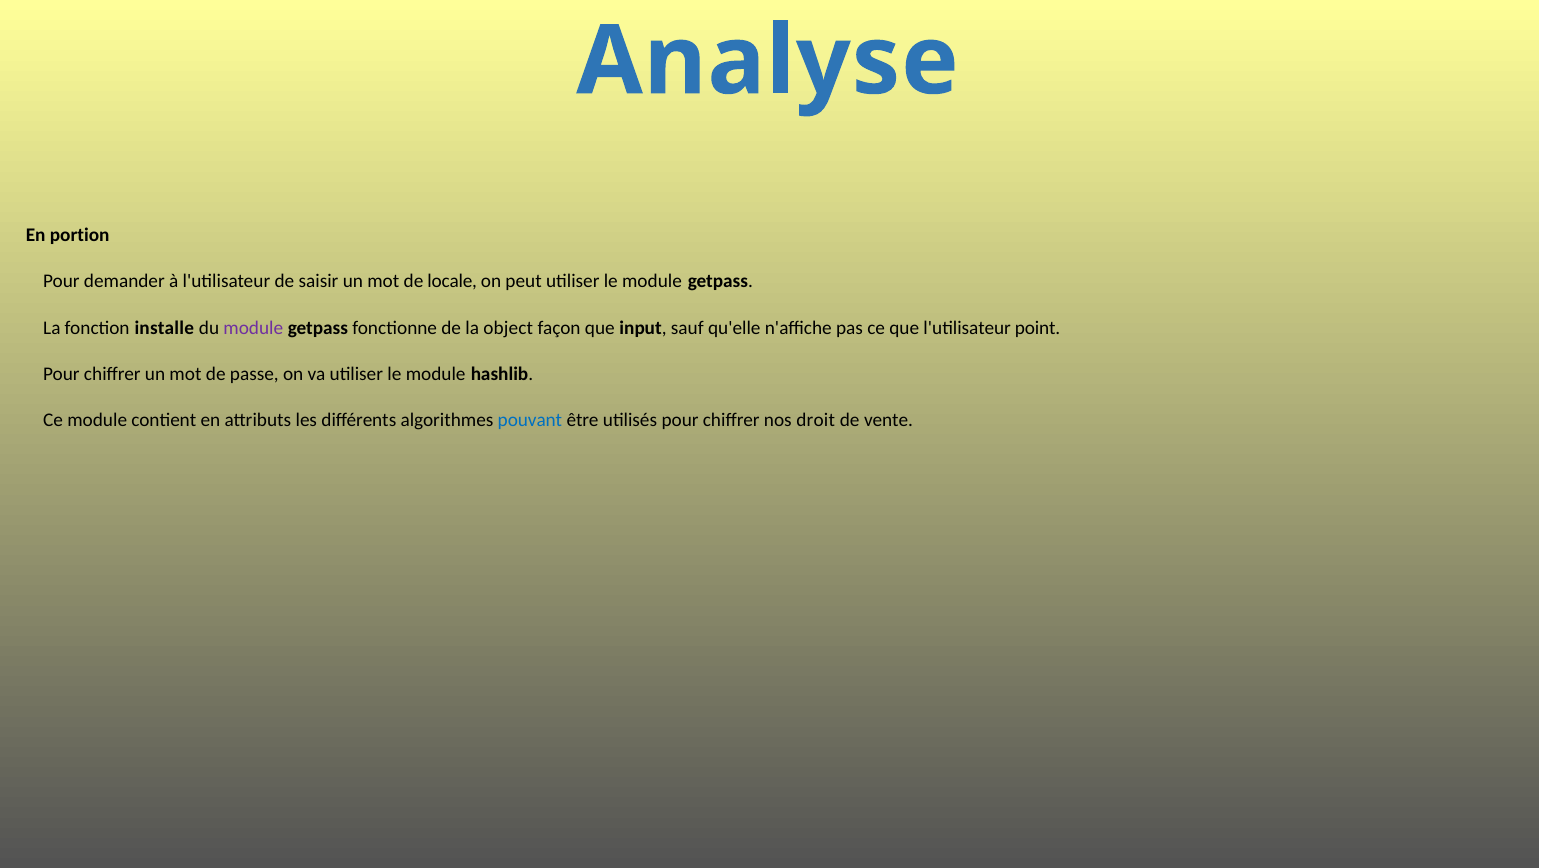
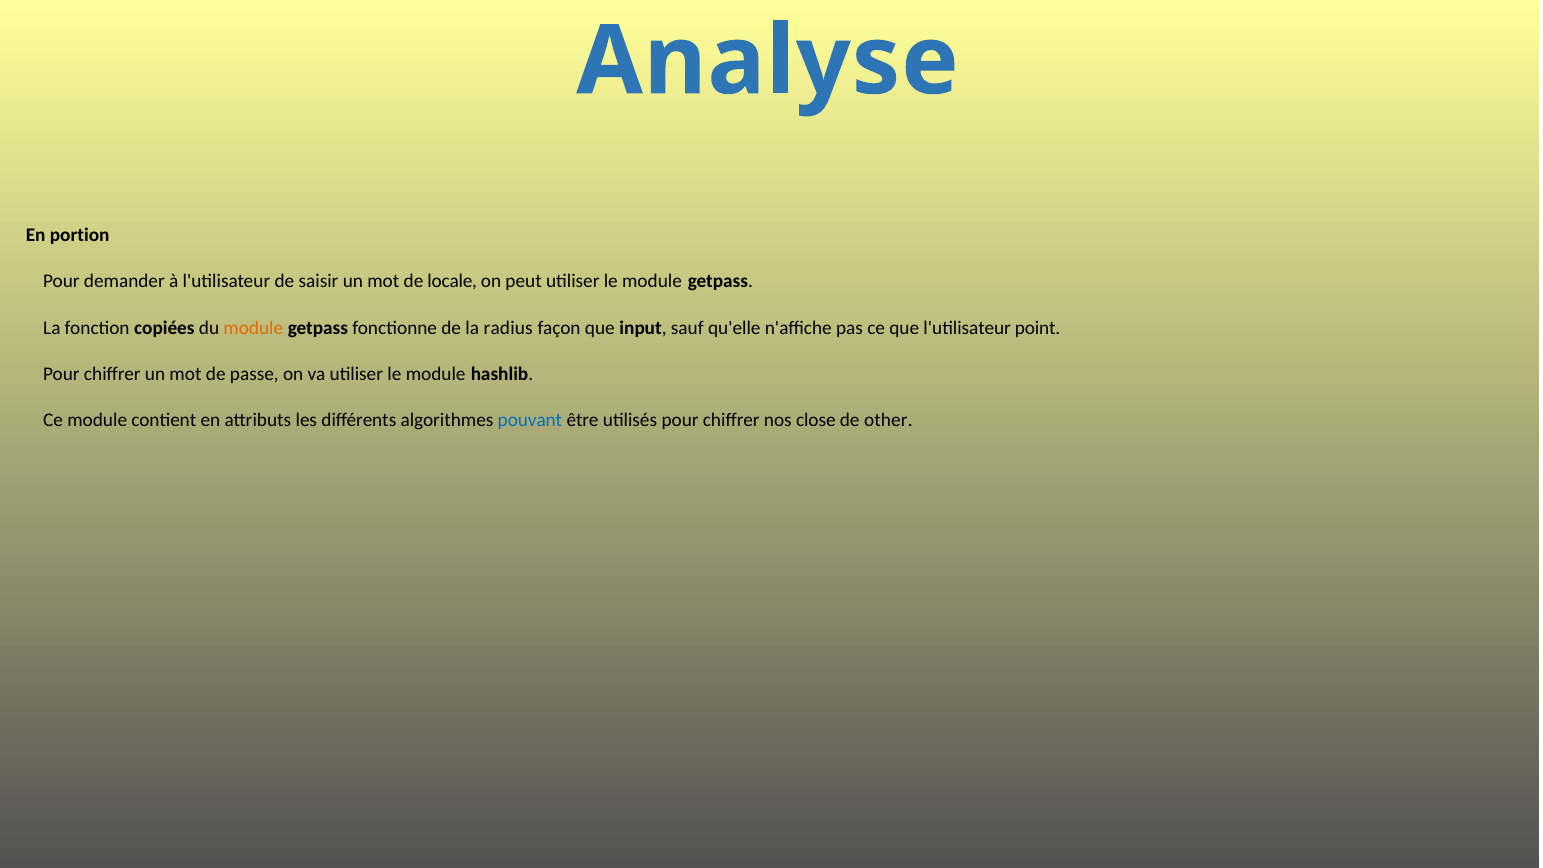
installe: installe -> copiées
module at (253, 328) colour: purple -> orange
object: object -> radius
droit: droit -> close
vente: vente -> other
